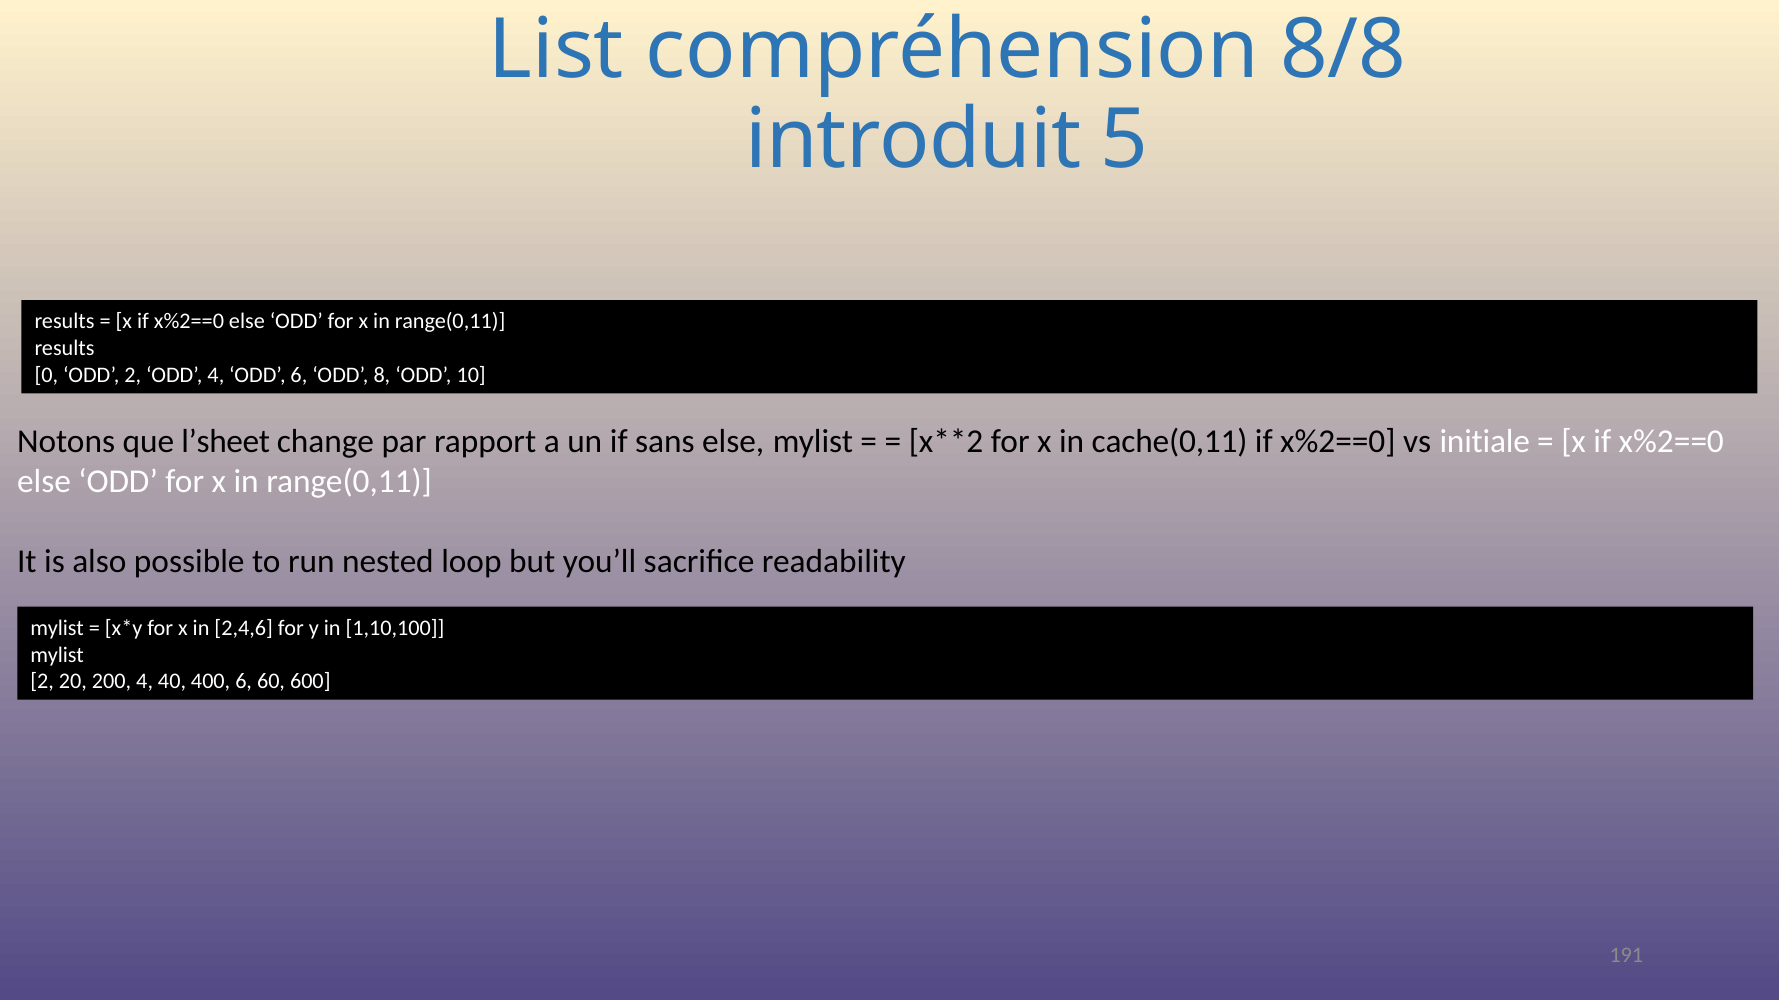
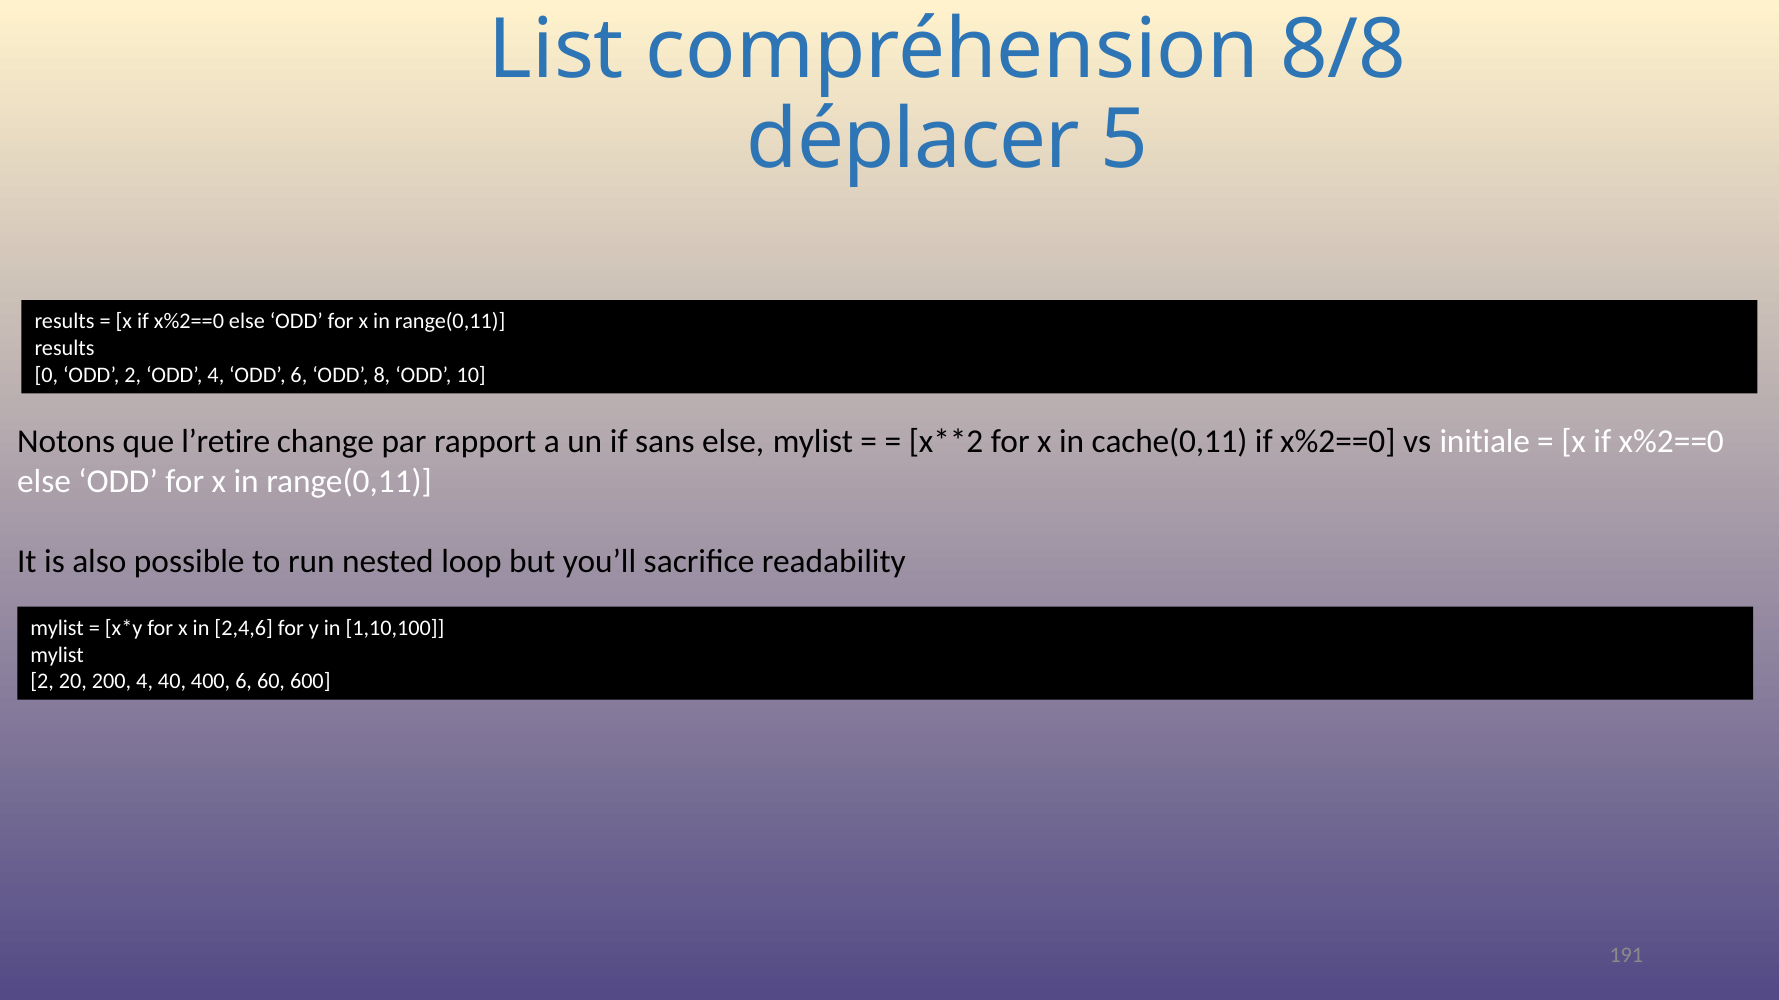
introduit: introduit -> déplacer
l’sheet: l’sheet -> l’retire
